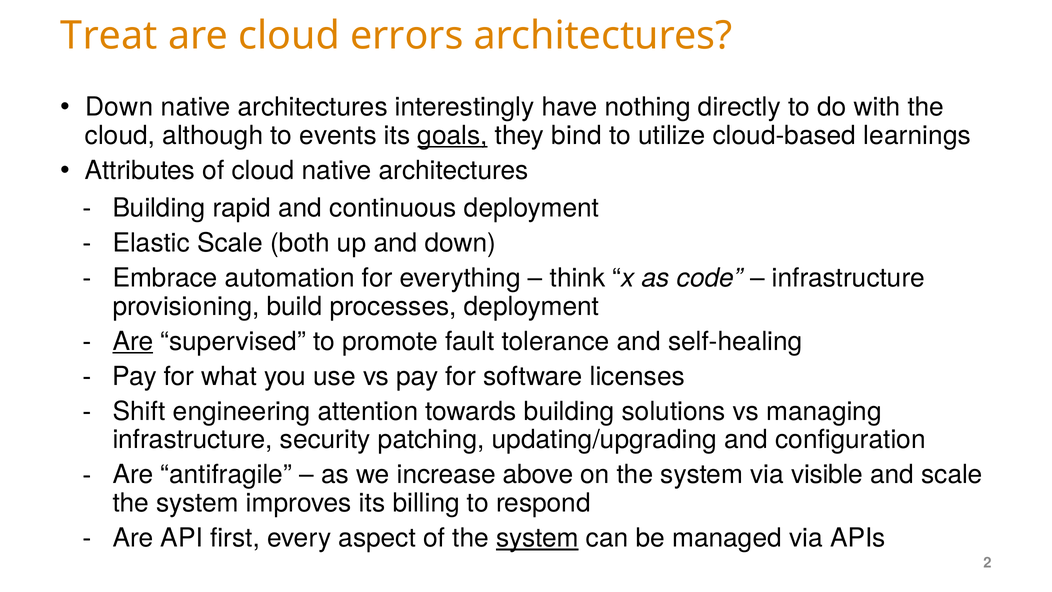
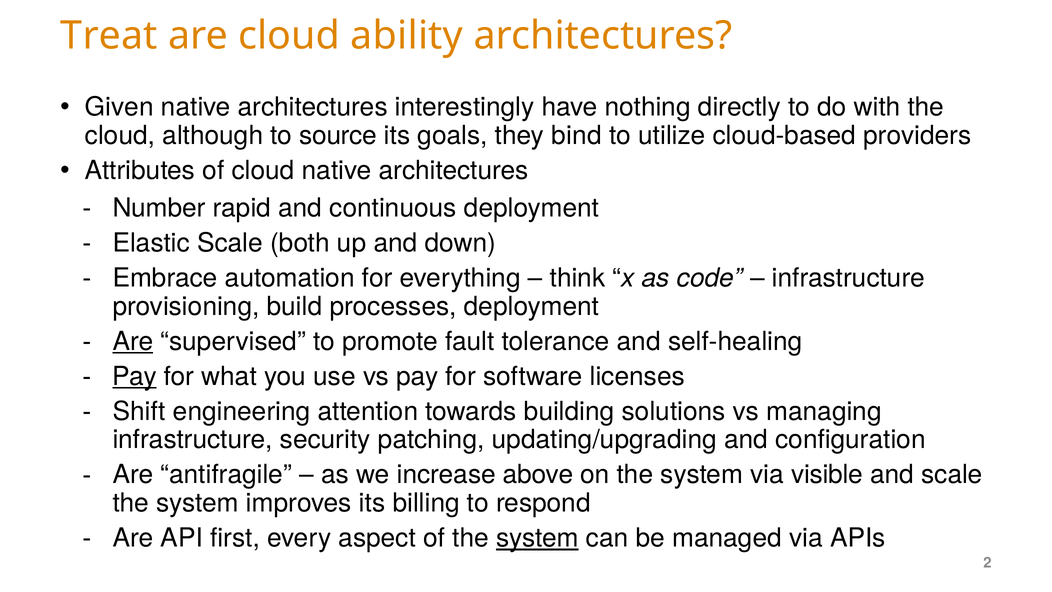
errors: errors -> ability
Down at (119, 107): Down -> Given
events: events -> source
goals underline: present -> none
learnings: learnings -> providers
Building at (159, 208): Building -> Number
Pay at (135, 376) underline: none -> present
